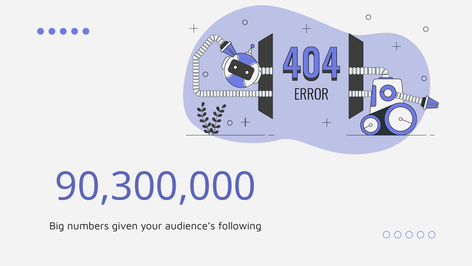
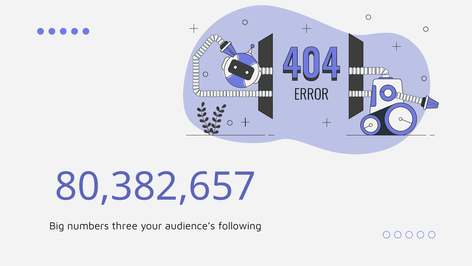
90,300,000: 90,300,000 -> 80,382,657
given: given -> three
